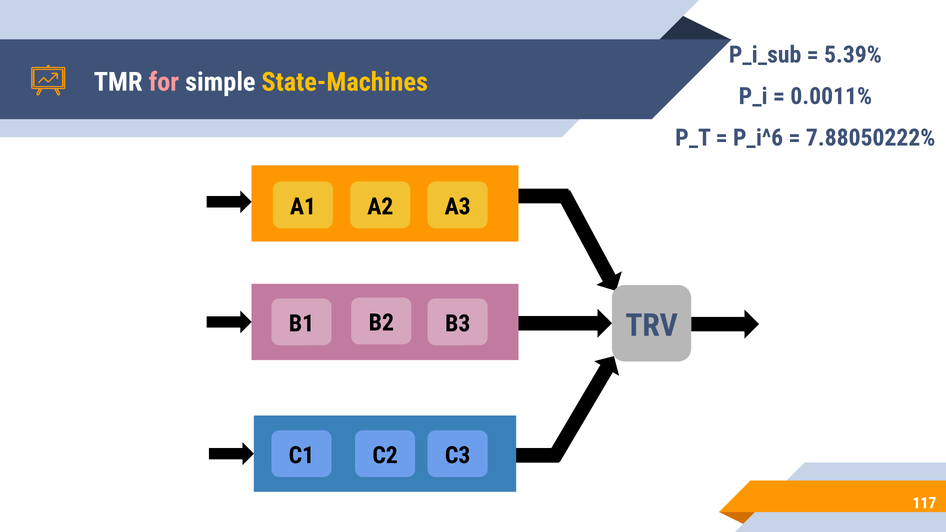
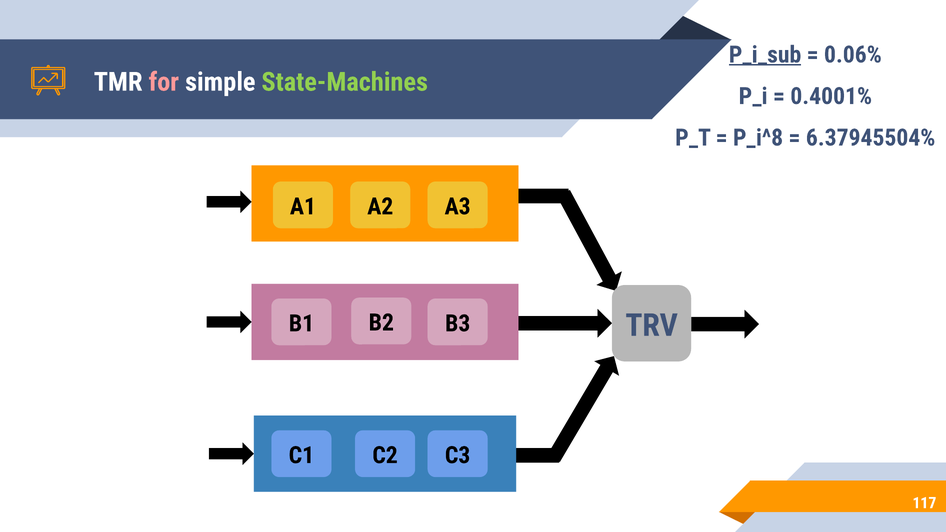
P_i_sub underline: none -> present
5.39%: 5.39% -> 0.06%
State-Machines colour: yellow -> light green
0.0011%: 0.0011% -> 0.4001%
P_i^6: P_i^6 -> P_i^8
7.88050222%: 7.88050222% -> 6.37945504%
